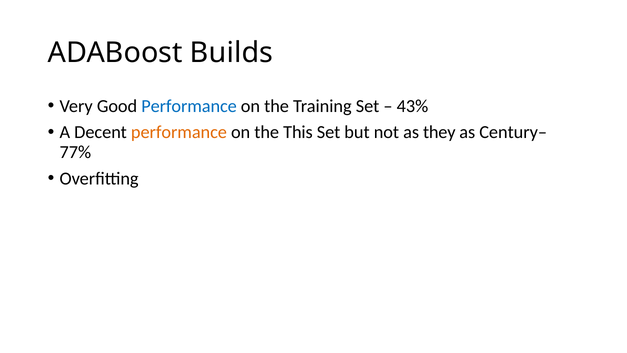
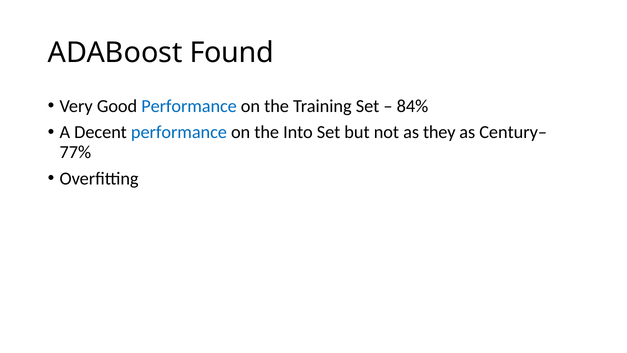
Builds: Builds -> Found
43%: 43% -> 84%
performance at (179, 132) colour: orange -> blue
This: This -> Into
